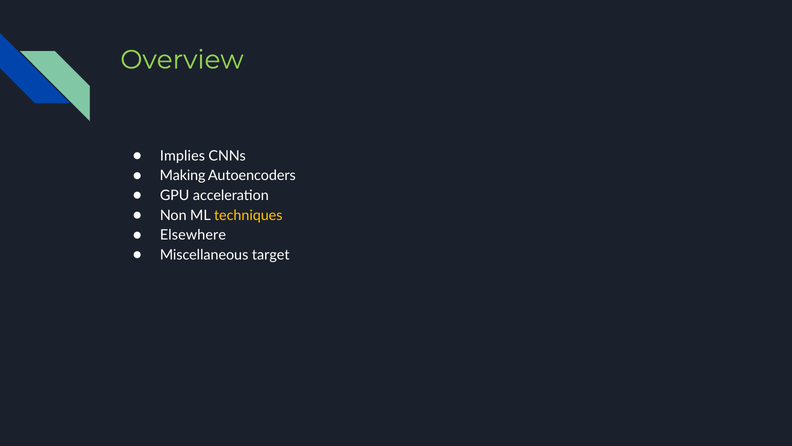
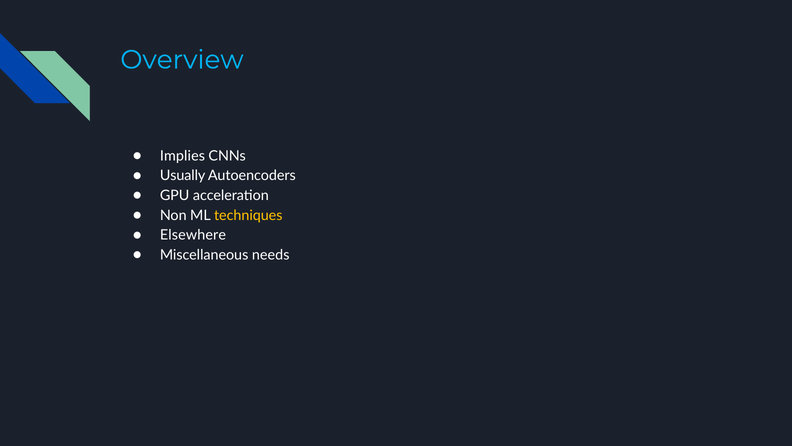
Overview colour: light green -> light blue
Making: Making -> Usually
target: target -> needs
